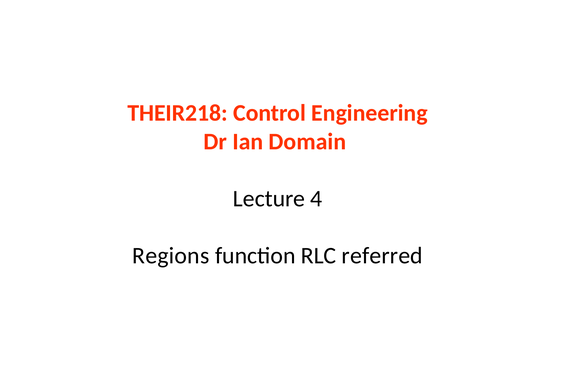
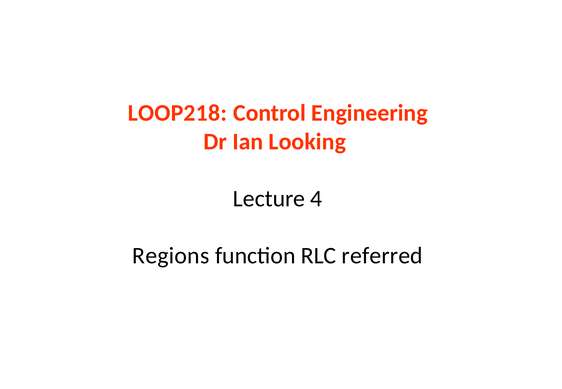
THEIR218: THEIR218 -> LOOP218
Domain: Domain -> Looking
